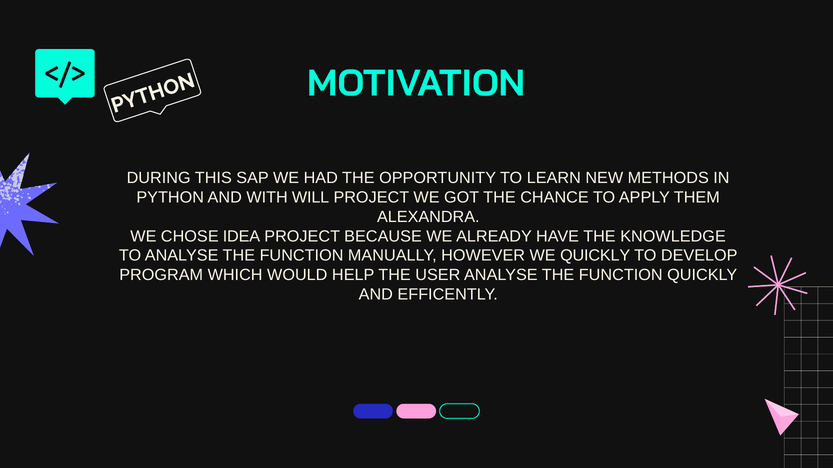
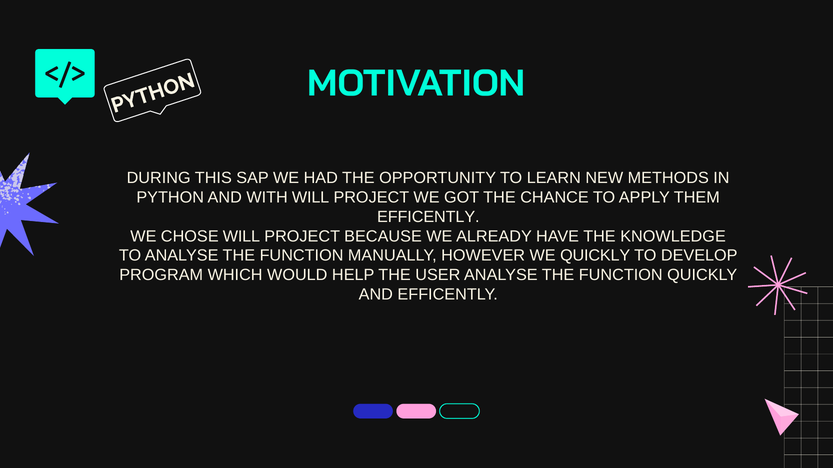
ALEXANDRA at (428, 217): ALEXANDRA -> EFFICENTLY
CHOSE IDEA: IDEA -> WILL
